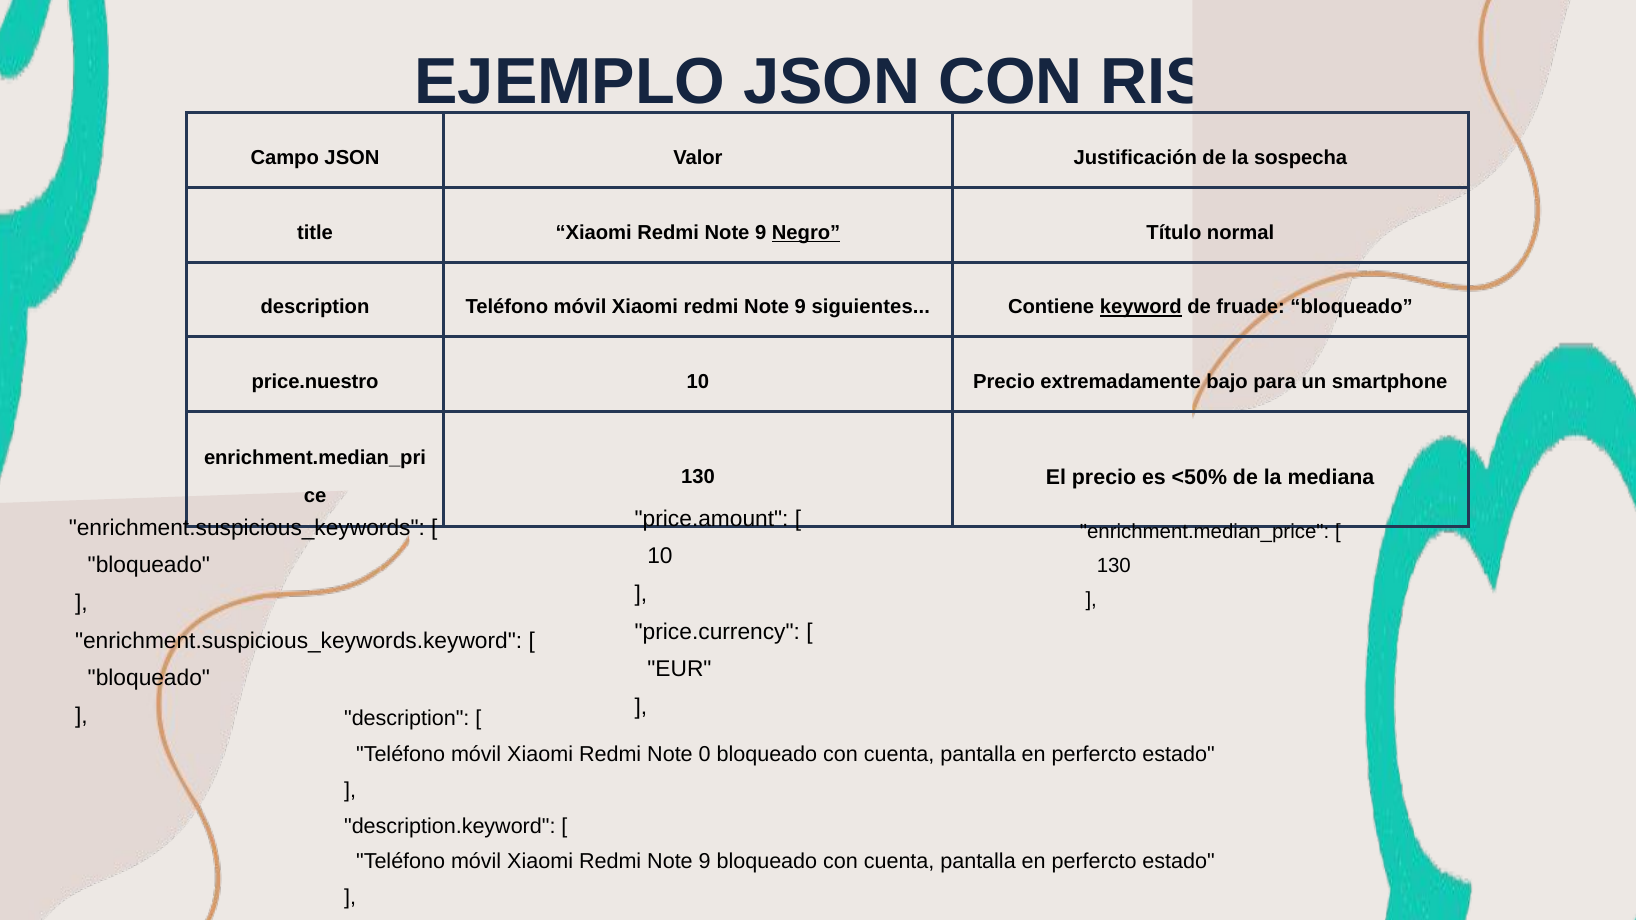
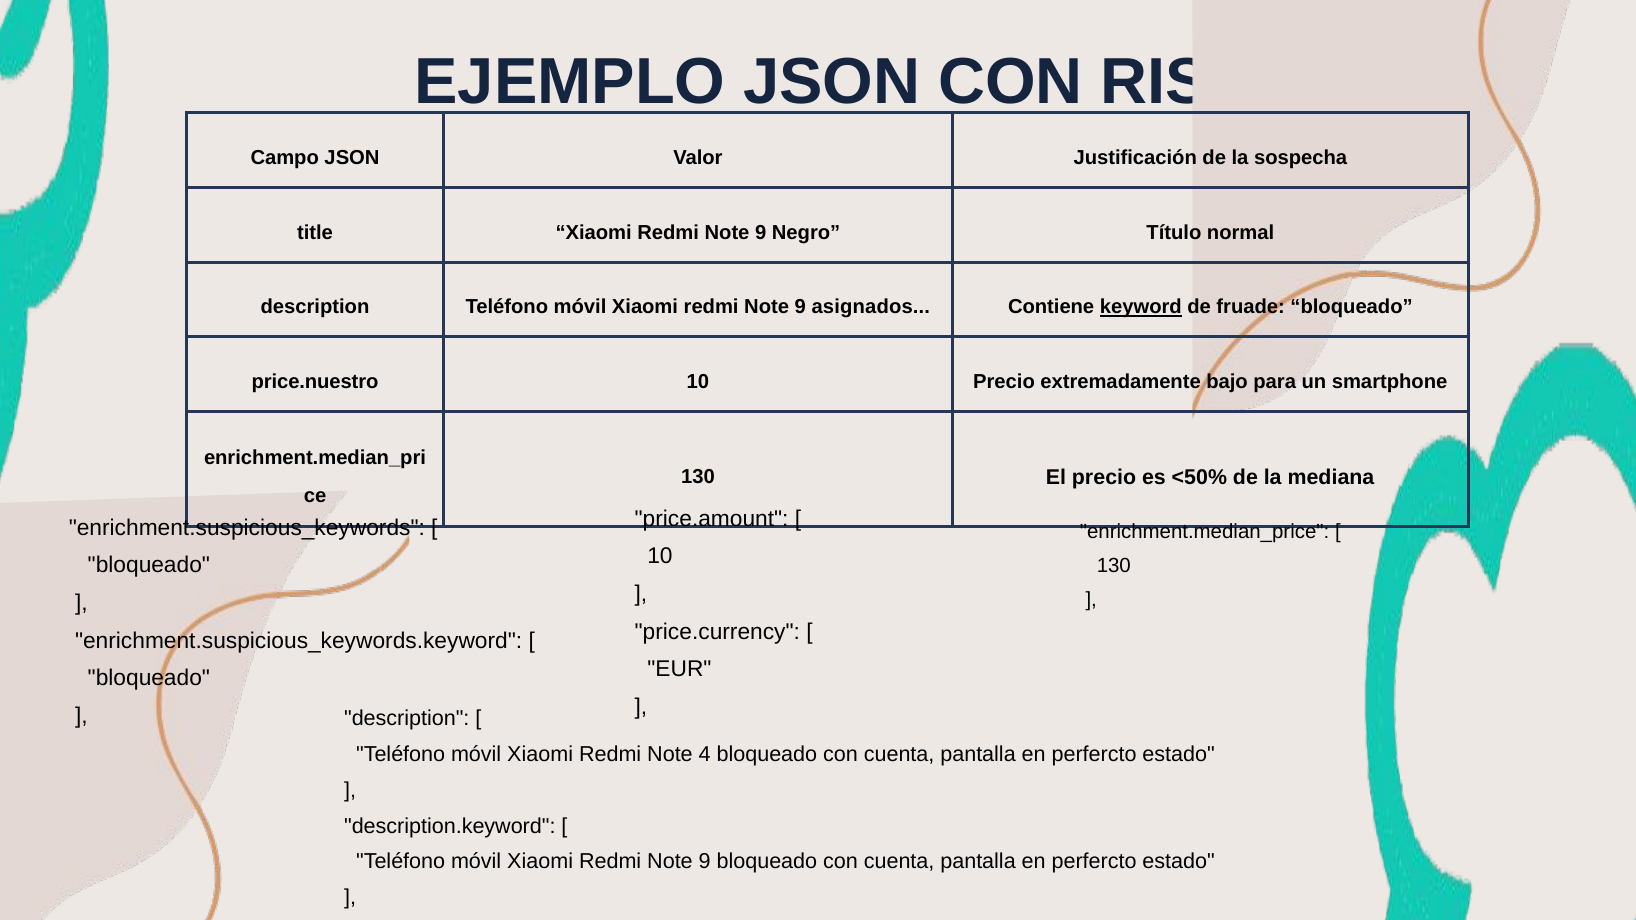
Negro underline: present -> none
siguientes: siguientes -> asignados
0: 0 -> 4
